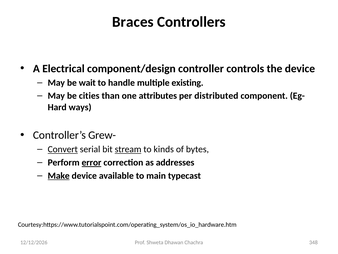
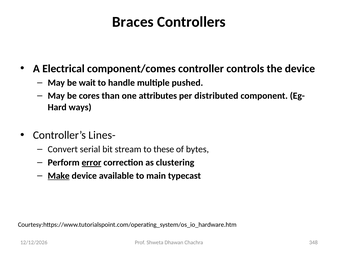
component/design: component/design -> component/comes
existing: existing -> pushed
cities: cities -> cores
Grew-: Grew- -> Lines-
Convert underline: present -> none
stream underline: present -> none
kinds: kinds -> these
addresses: addresses -> clustering
